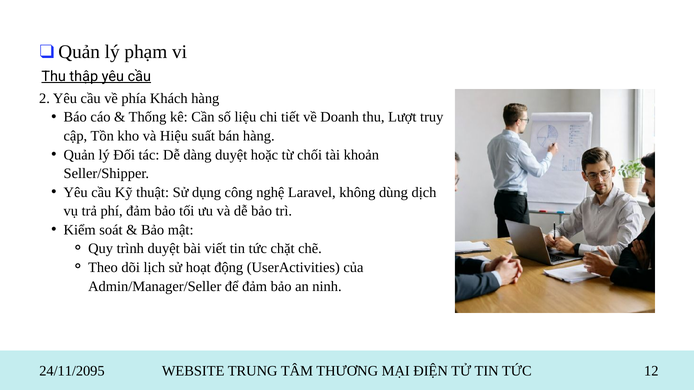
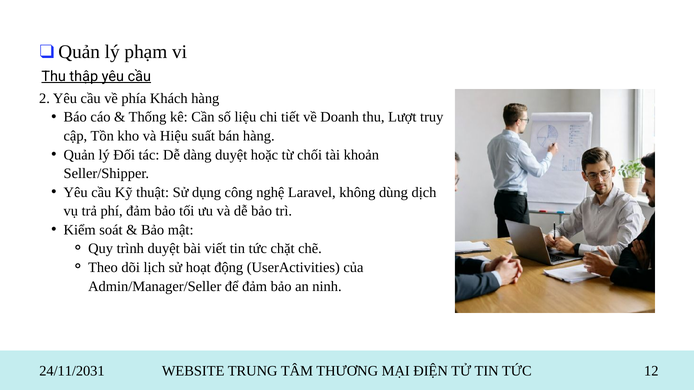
24/11/2095: 24/11/2095 -> 24/11/2031
